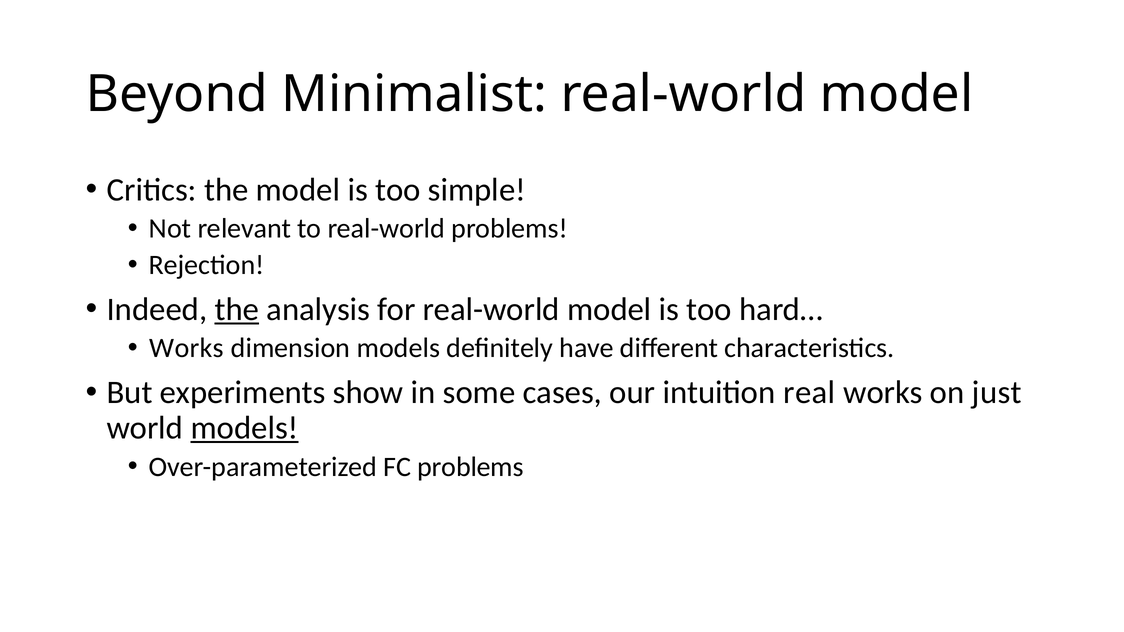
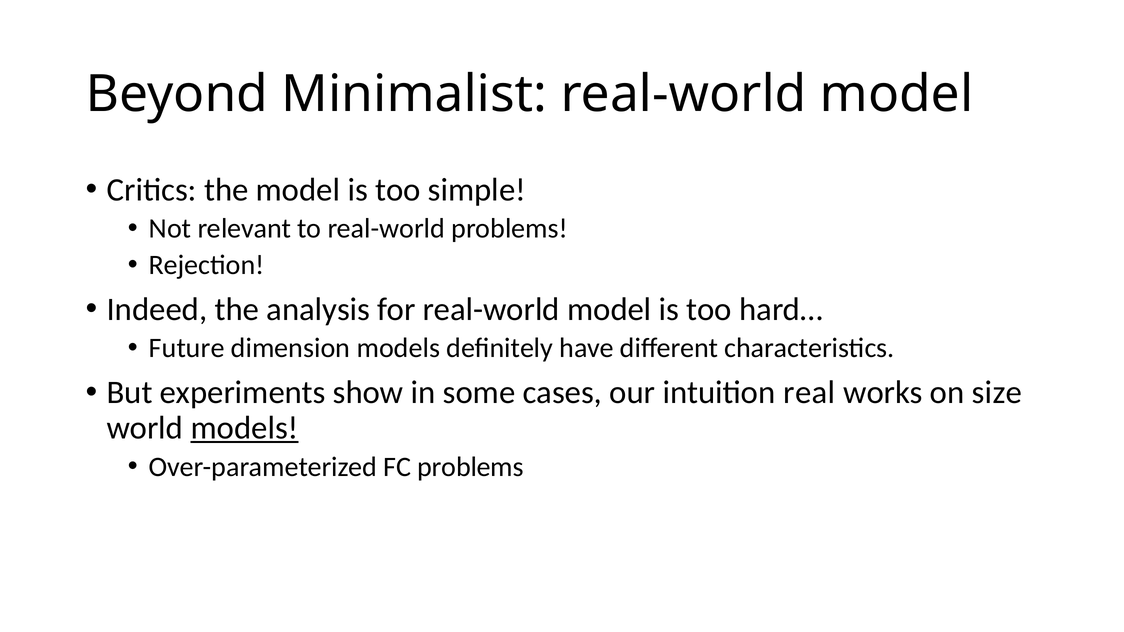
the at (237, 310) underline: present -> none
Works at (187, 348): Works -> Future
just: just -> size
